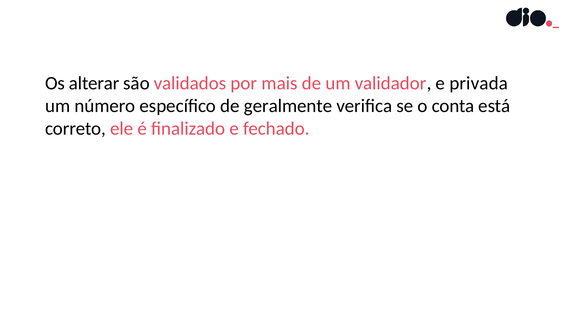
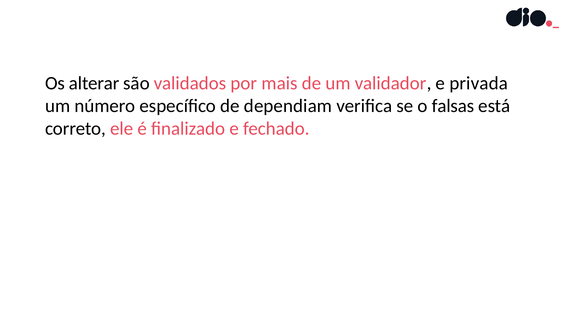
geralmente: geralmente -> dependiam
conta: conta -> falsas
